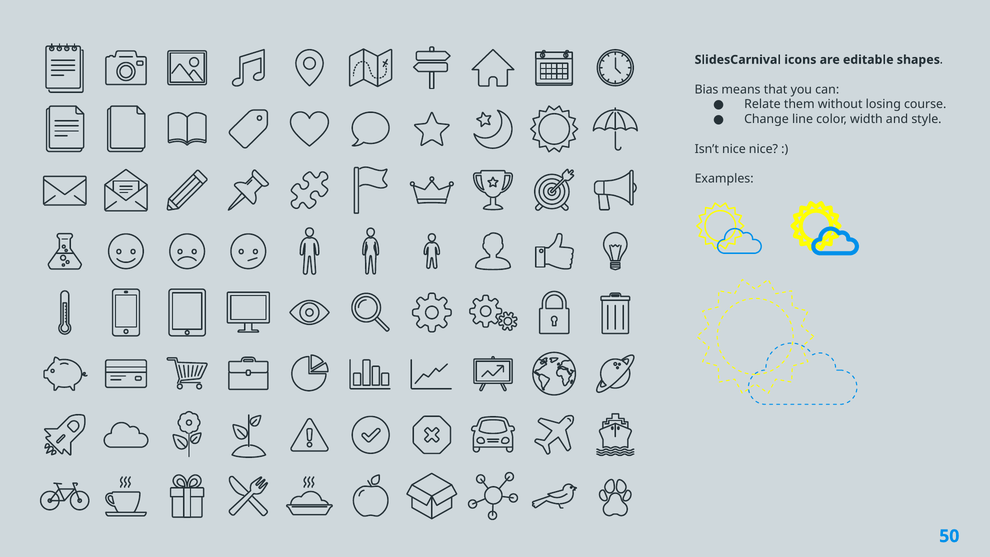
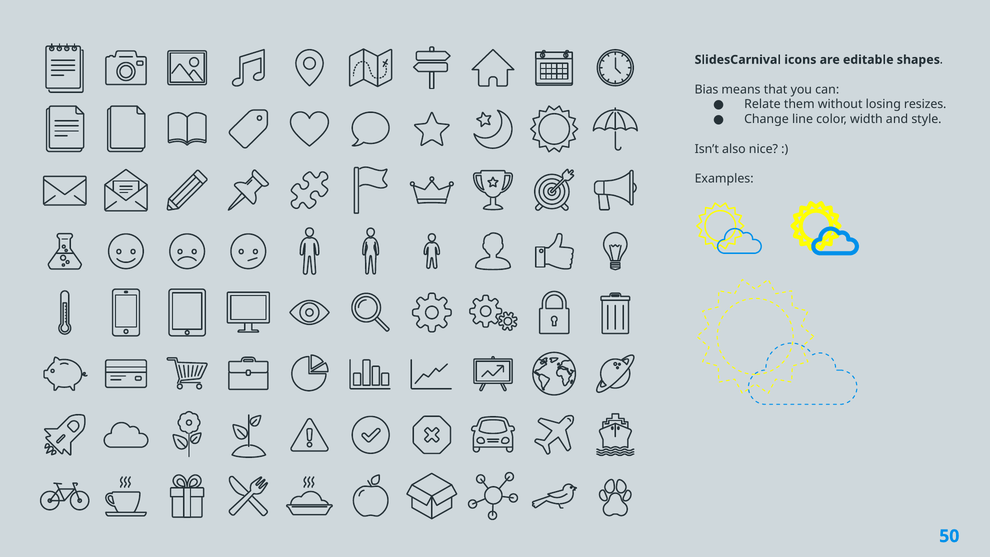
course: course -> resizes
Isn’t nice: nice -> also
